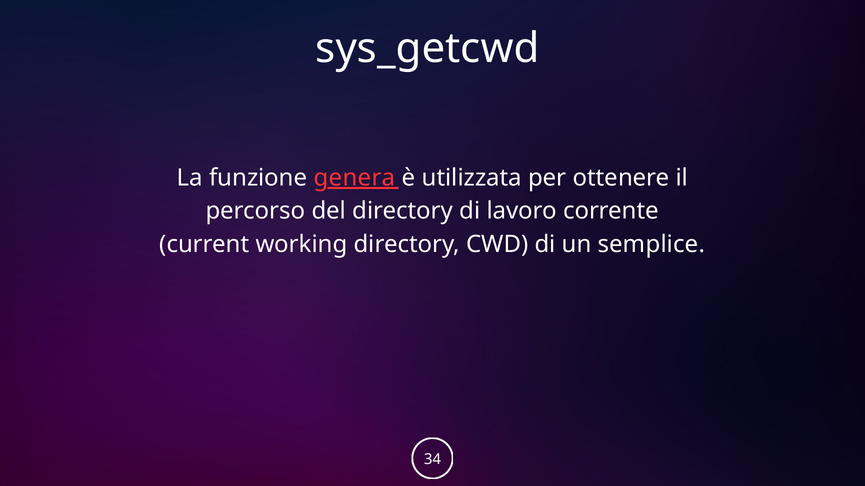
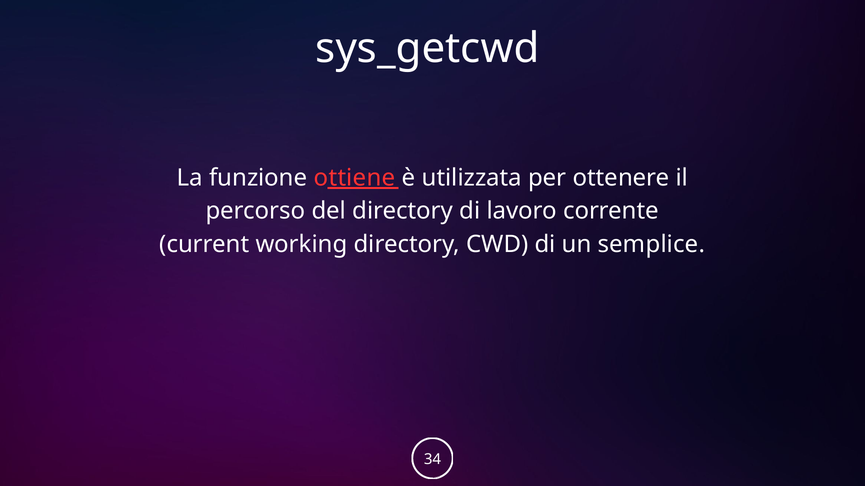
genera: genera -> ottiene
